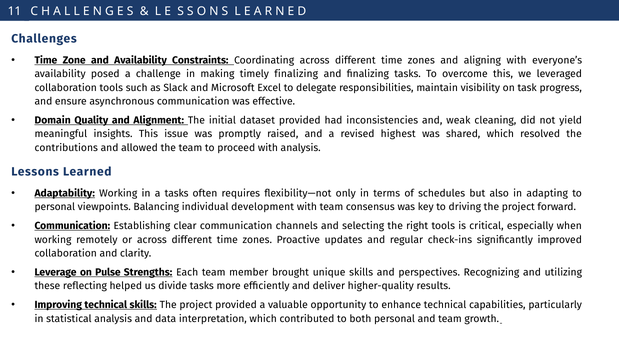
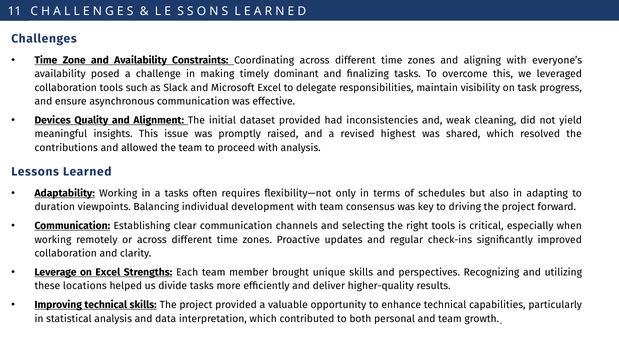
timely finalizing: finalizing -> dominant
Domain: Domain -> Devices
personal at (55, 207): personal -> duration
on Pulse: Pulse -> Excel
reflecting: reflecting -> locations
